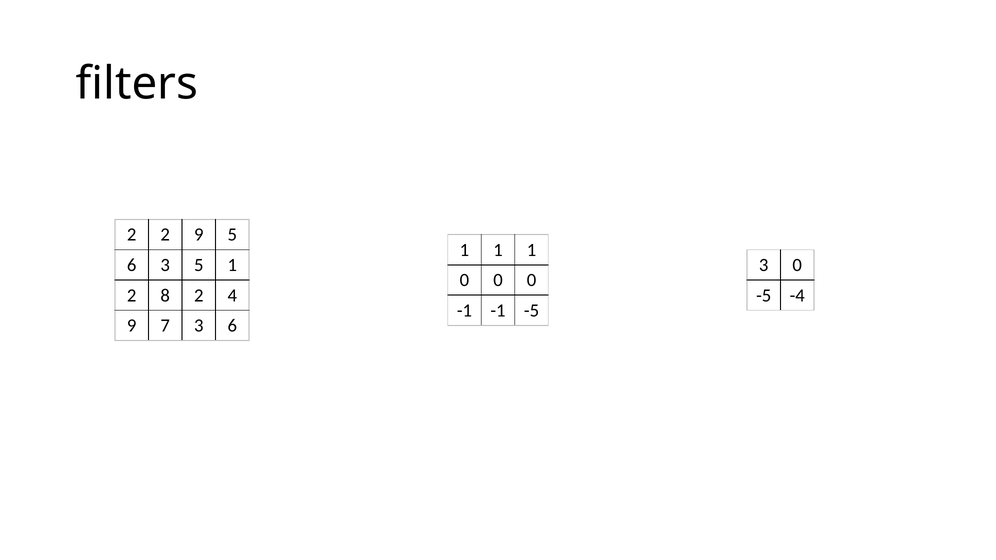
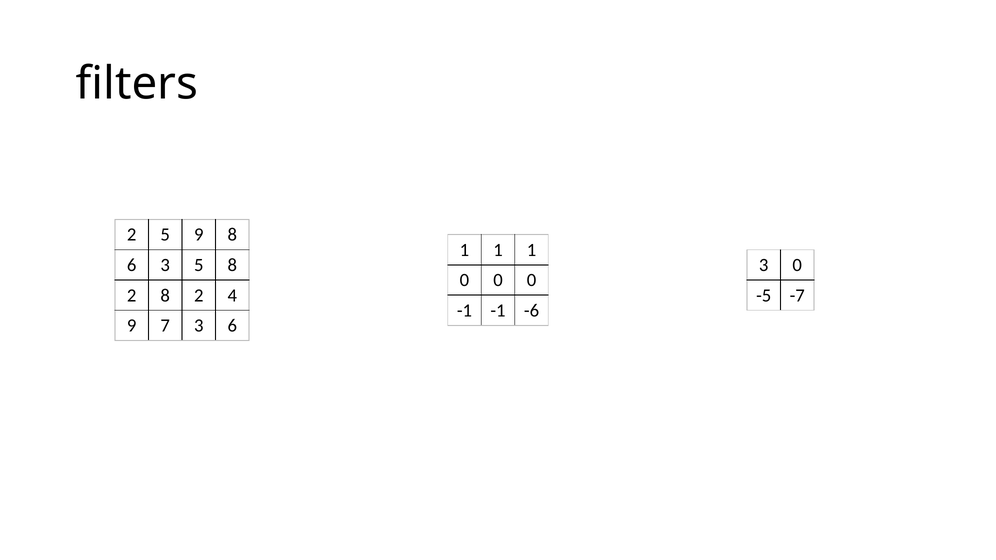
2 2: 2 -> 5
9 5: 5 -> 8
5 1: 1 -> 8
-4: -4 -> -7
-1 -5: -5 -> -6
